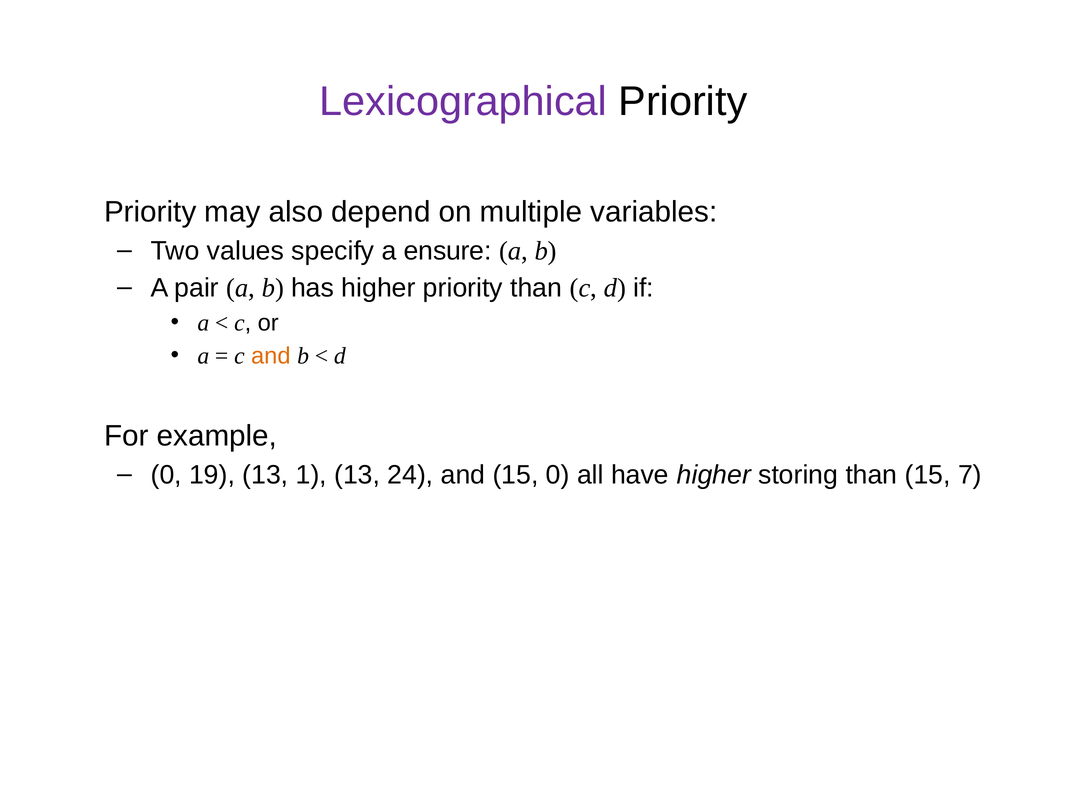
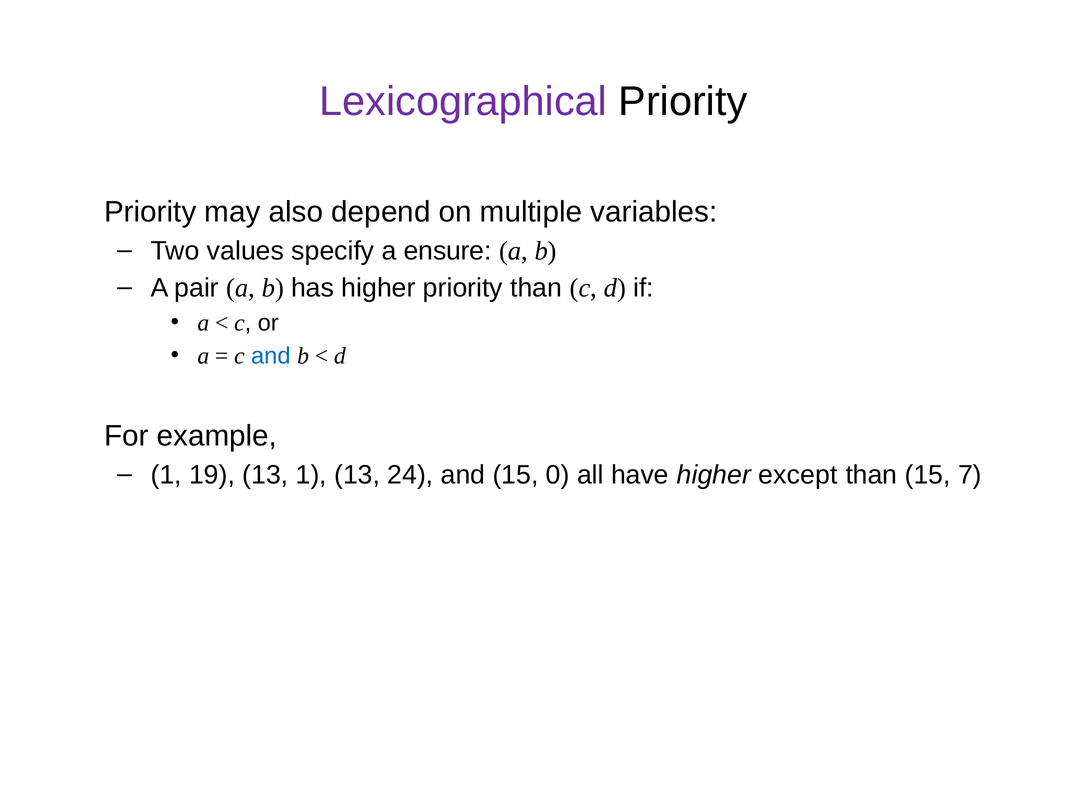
and at (271, 356) colour: orange -> blue
0 at (166, 475): 0 -> 1
storing: storing -> except
